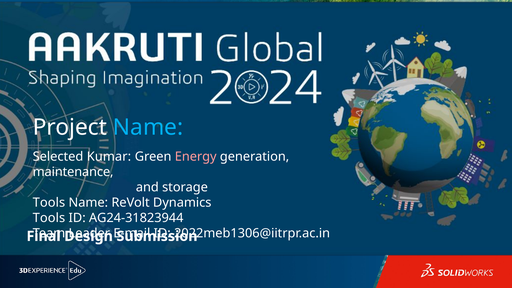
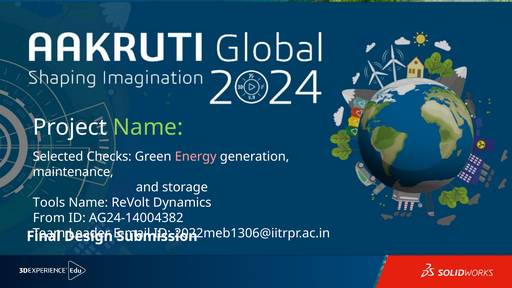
Name at (148, 127) colour: light blue -> light green
Kumar: Kumar -> Checks
Tools at (49, 218): Tools -> From
AG24-31823944: AG24-31823944 -> AG24-14004382
